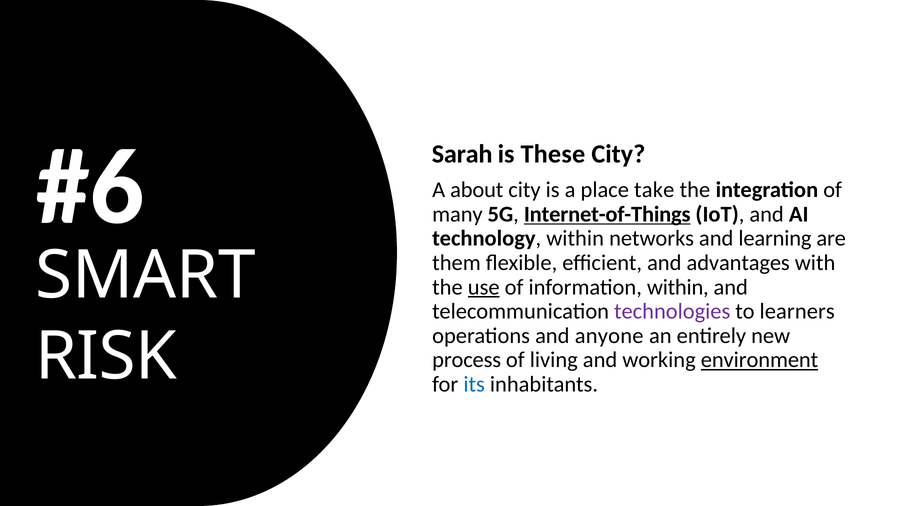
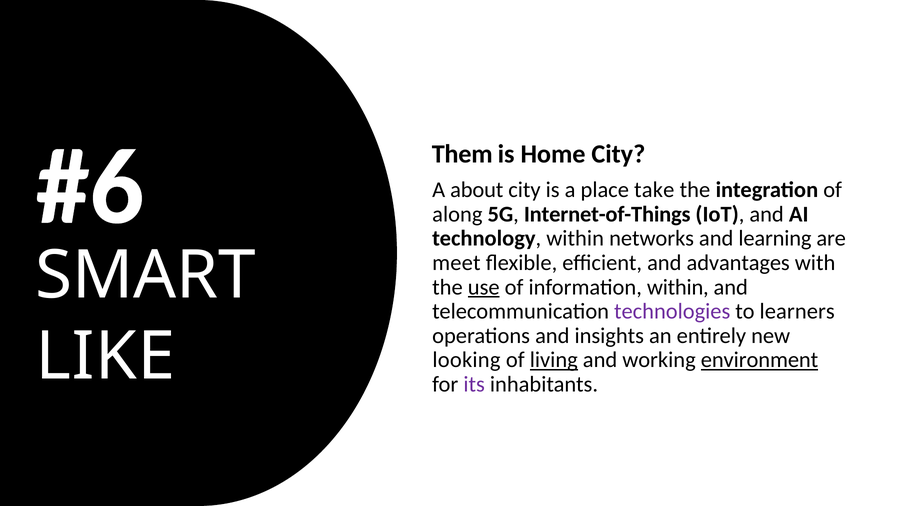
Sarah: Sarah -> Them
These: These -> Home
many: many -> along
Internet-of-Things underline: present -> none
them: them -> meet
anyone: anyone -> insights
RISK: RISK -> LIKE
process: process -> looking
living underline: none -> present
its colour: blue -> purple
